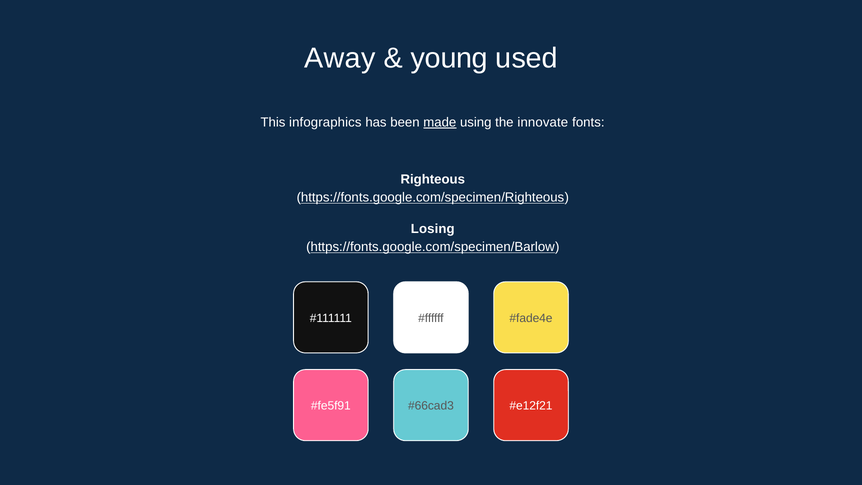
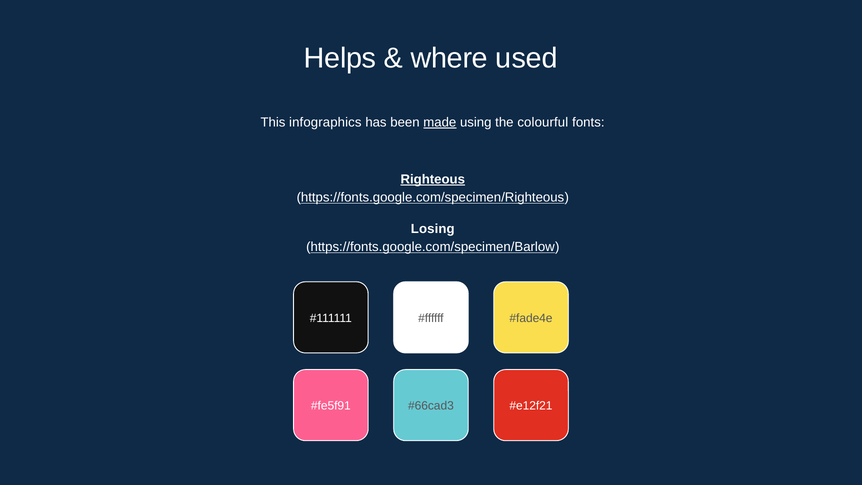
Away: Away -> Helps
young: young -> where
innovate: innovate -> colourful
Righteous underline: none -> present
